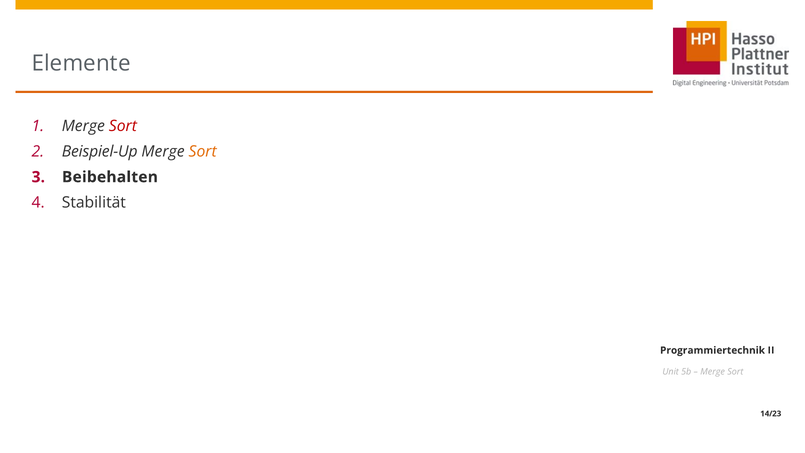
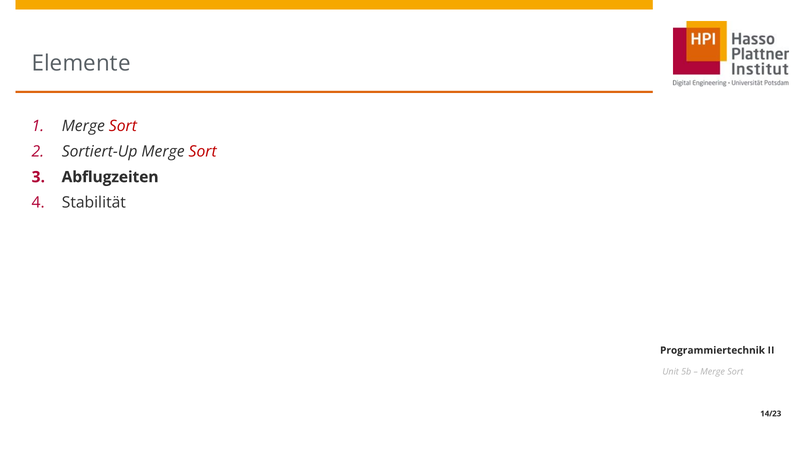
Beispiel-Up: Beispiel-Up -> Sortiert-Up
Sort at (203, 151) colour: orange -> red
Beibehalten: Beibehalten -> Abflugzeiten
